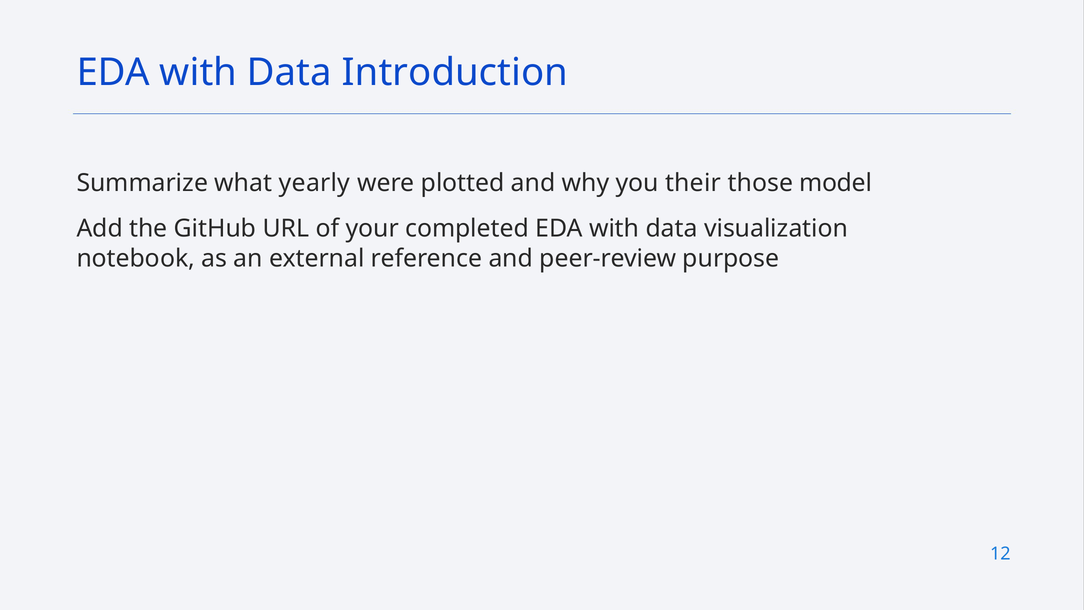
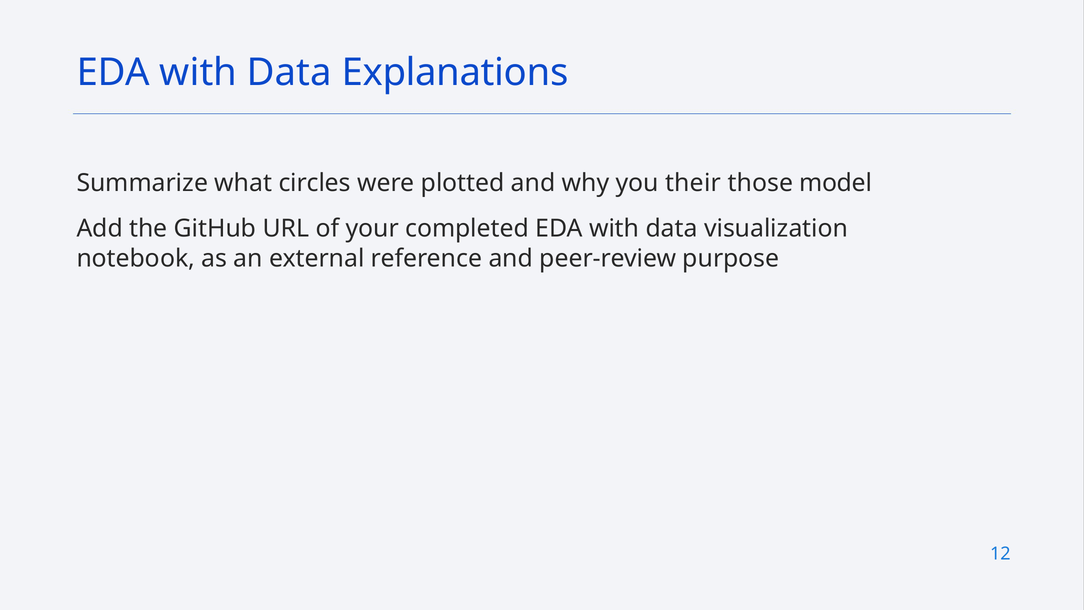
Introduction: Introduction -> Explanations
yearly: yearly -> circles
